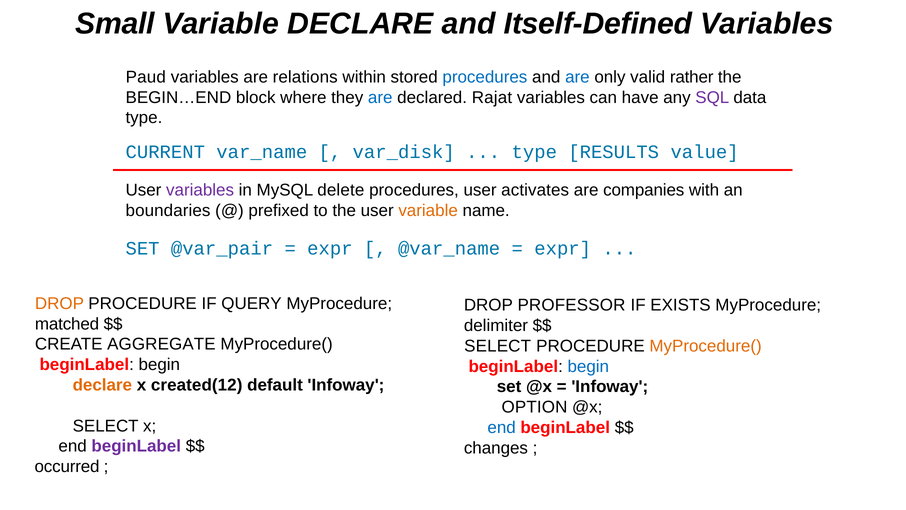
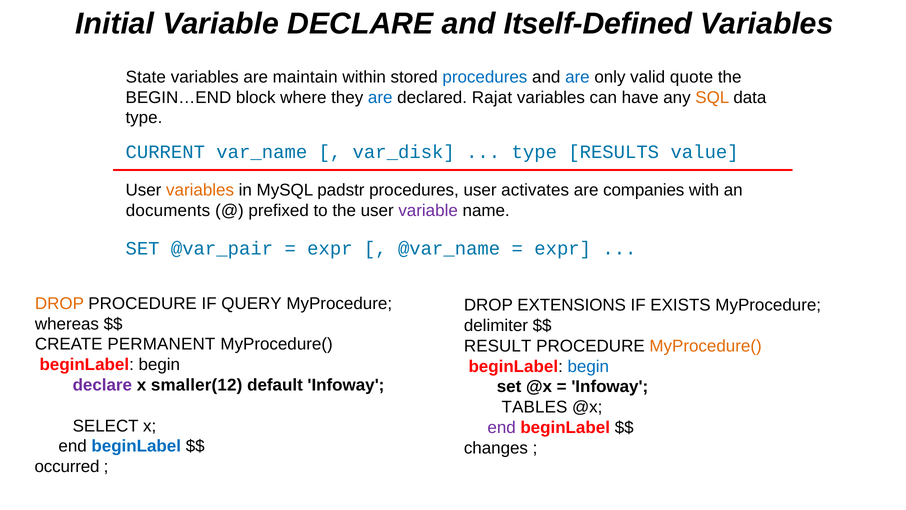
Small: Small -> Initial
Paud: Paud -> State
relations: relations -> maintain
rather: rather -> quote
SQL colour: purple -> orange
variables at (200, 190) colour: purple -> orange
delete: delete -> padstr
boundaries: boundaries -> documents
variable at (428, 211) colour: orange -> purple
PROFESSOR: PROFESSOR -> EXTENSIONS
matched: matched -> whereas
AGGREGATE: AGGREGATE -> PERMANENT
SELECT at (498, 346): SELECT -> RESULT
declare at (102, 385) colour: orange -> purple
created(12: created(12 -> smaller(12
OPTION: OPTION -> TABLES
end at (502, 427) colour: blue -> purple
beginLabel at (136, 446) colour: purple -> blue
